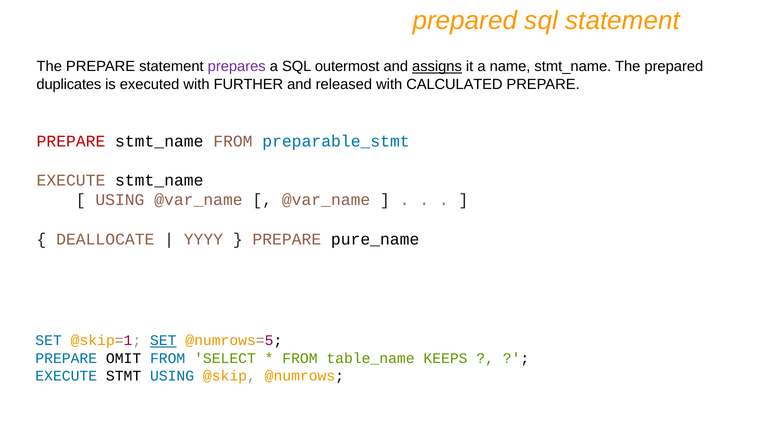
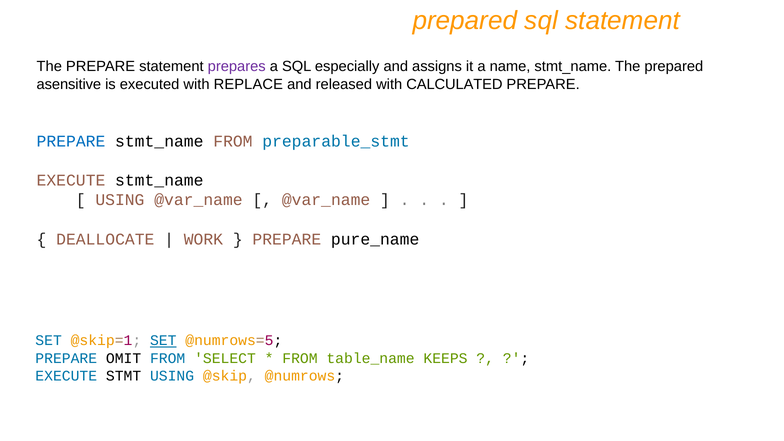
outermost: outermost -> especially
assigns underline: present -> none
duplicates: duplicates -> asensitive
FURTHER: FURTHER -> REPLACE
PREPARE at (71, 141) colour: red -> blue
YYYY: YYYY -> WORK
